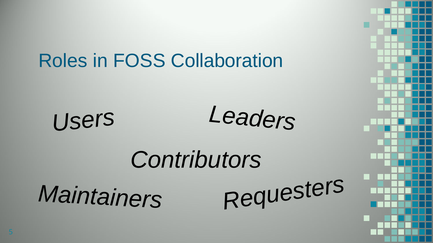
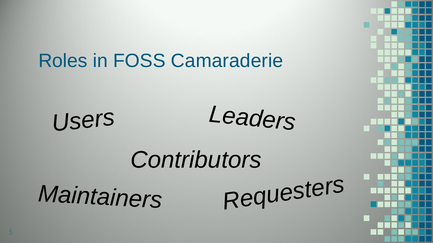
Collaboration: Collaboration -> Camaraderie
